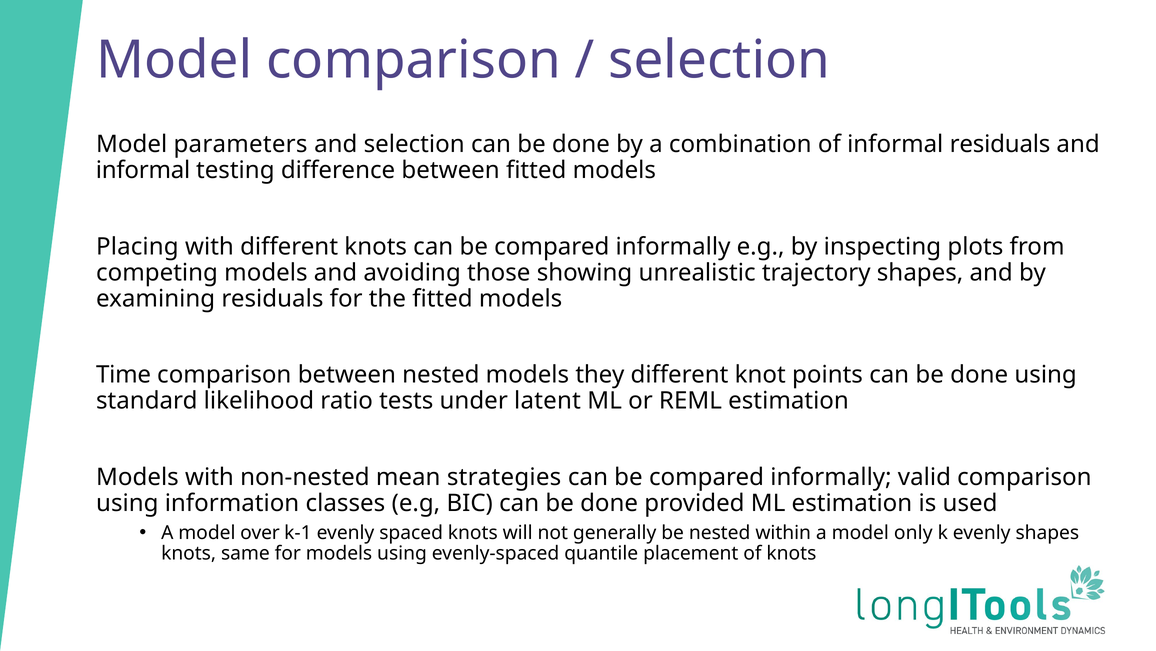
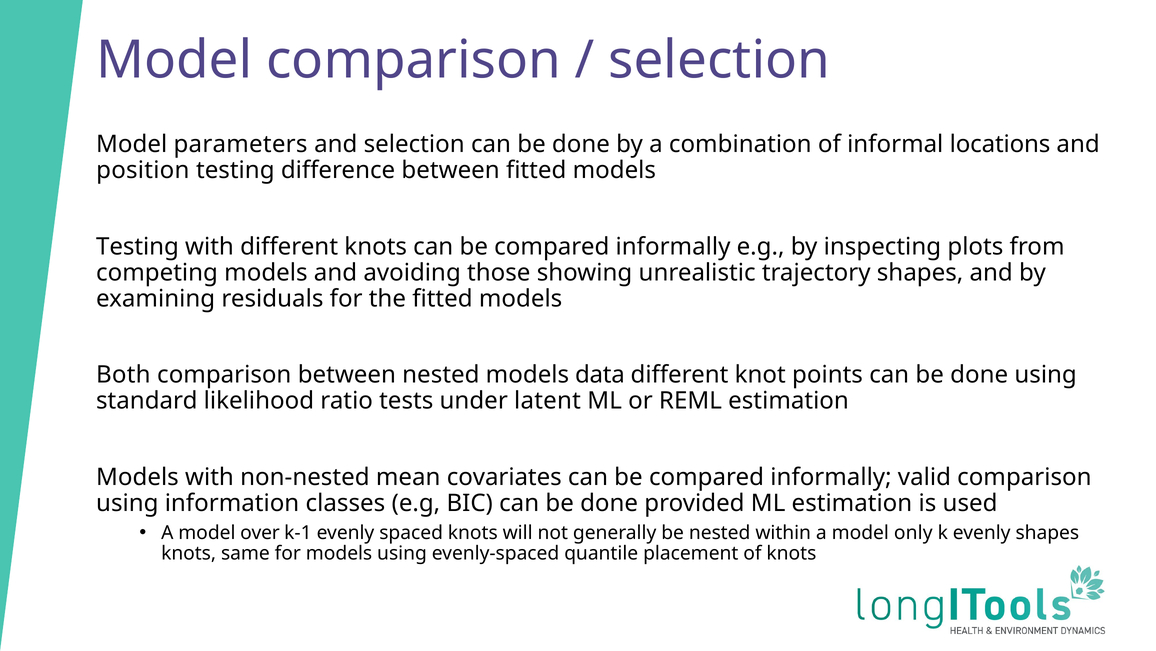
informal residuals: residuals -> locations
informal at (143, 170): informal -> position
Placing at (137, 246): Placing -> Testing
Time: Time -> Both
they: they -> data
strategies: strategies -> covariates
